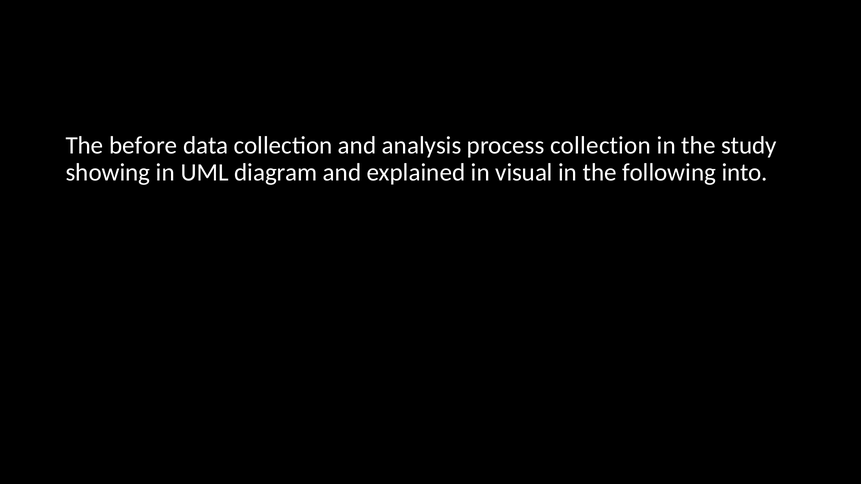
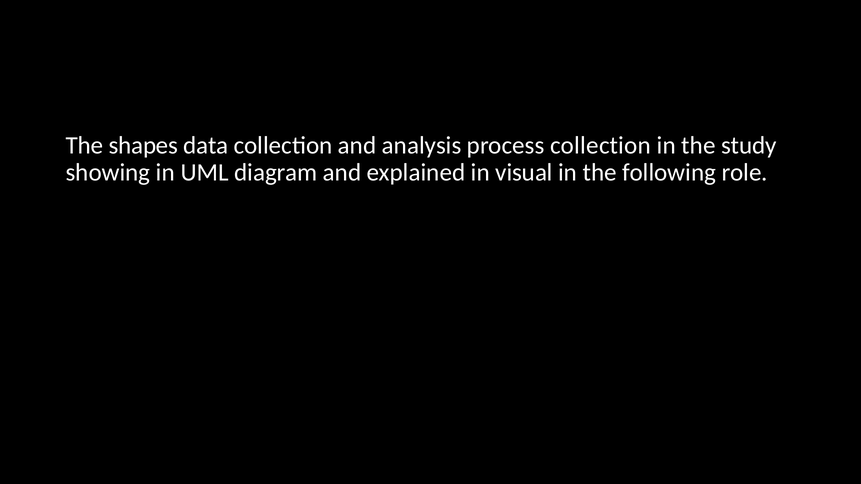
before: before -> shapes
into: into -> role
